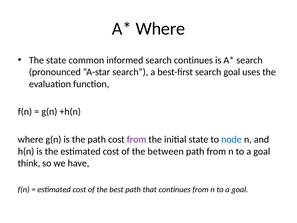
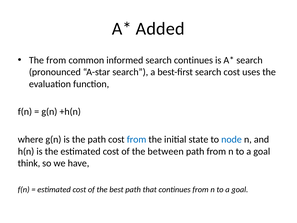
Where at (160, 29): Where -> Added
The state: state -> from
search goal: goal -> cost
from at (137, 139) colour: purple -> blue
